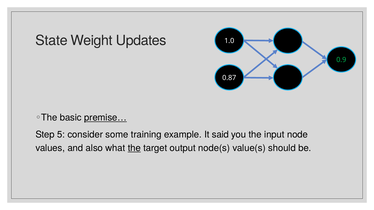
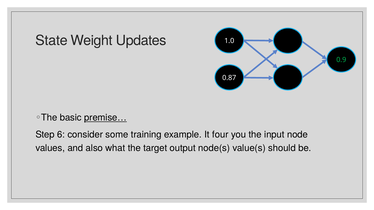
5: 5 -> 6
said: said -> four
the at (134, 148) underline: present -> none
